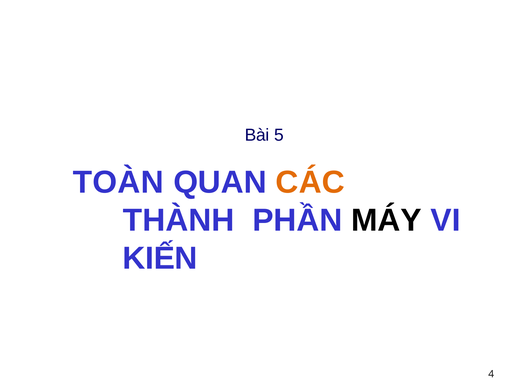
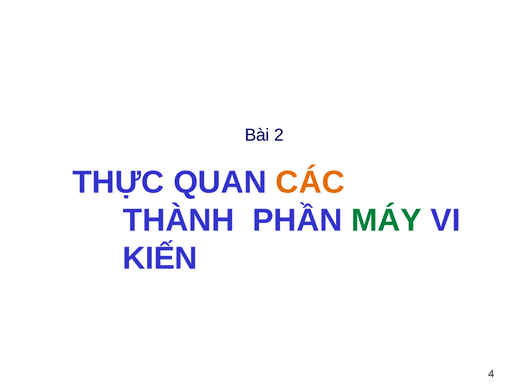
5: 5 -> 2
TOÀN: TOÀN -> THỰC
MÁY colour: black -> green
